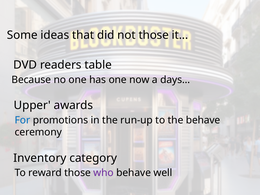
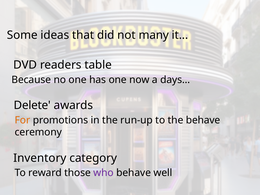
not those: those -> many
Upper: Upper -> Delete
For colour: blue -> orange
